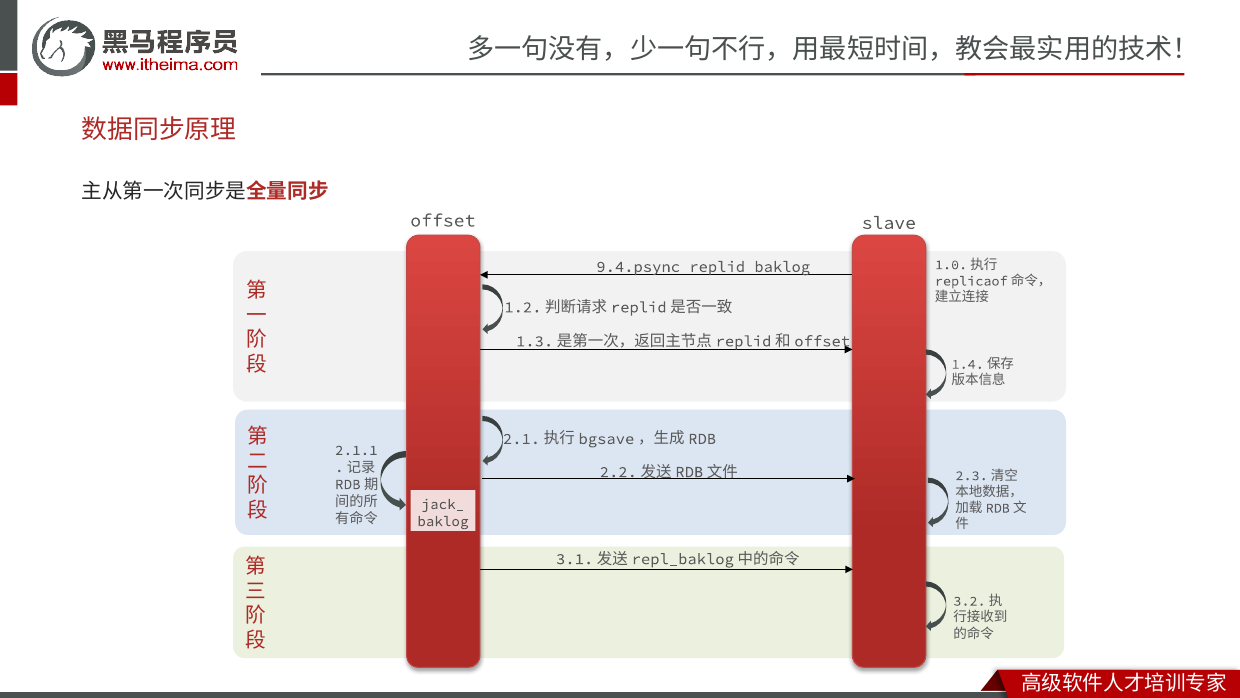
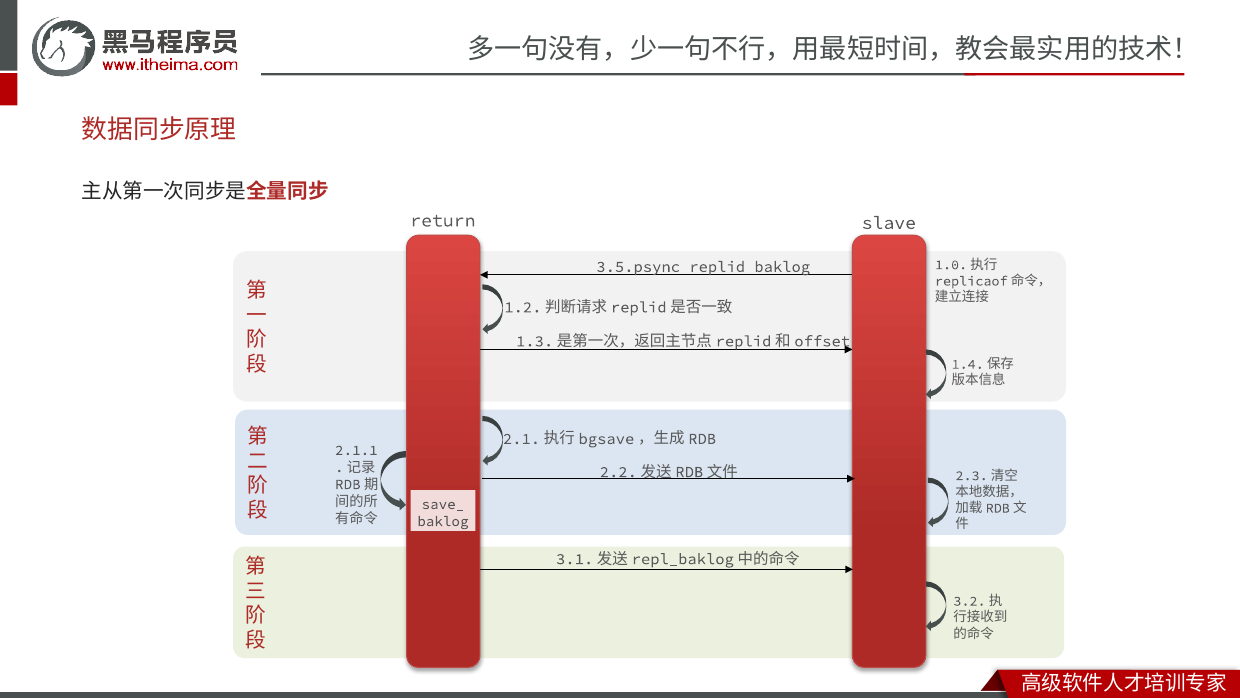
offset: offset -> return
9.4.psync: 9.4.psync -> 3.5.psync
jack_: jack_ -> save_
